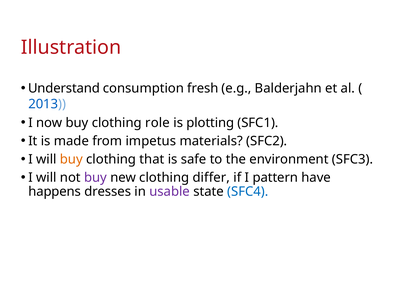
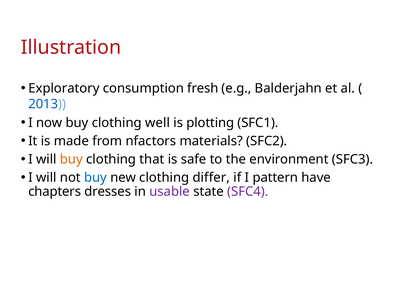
Understand: Understand -> Exploratory
role: role -> well
impetus: impetus -> nfactors
buy at (95, 177) colour: purple -> blue
happens: happens -> chapters
SFC4 colour: blue -> purple
